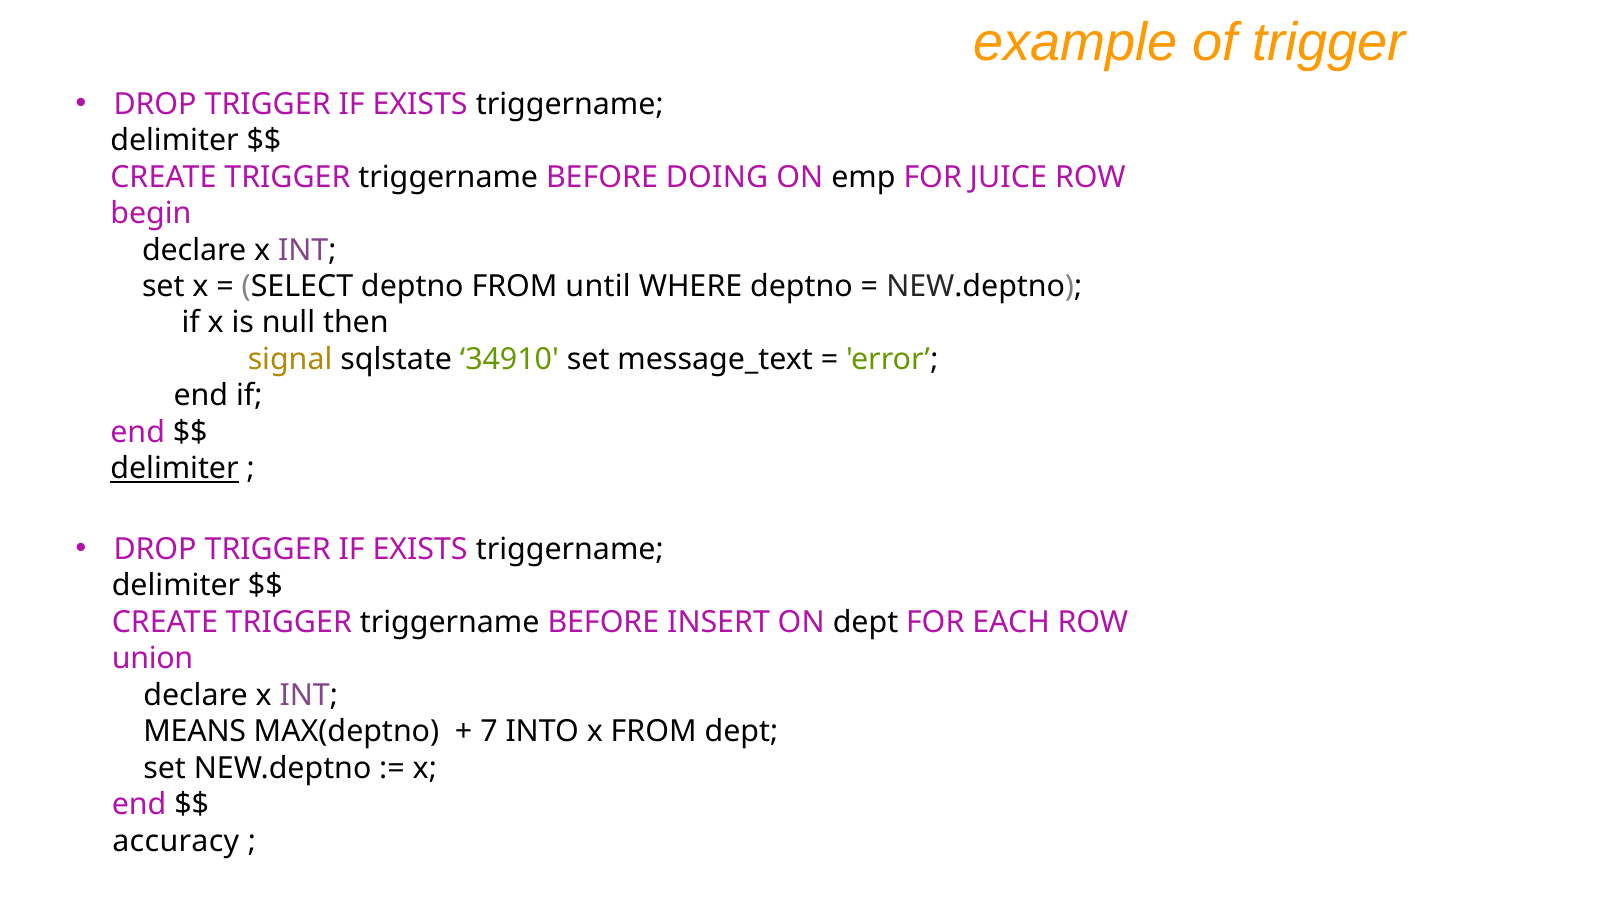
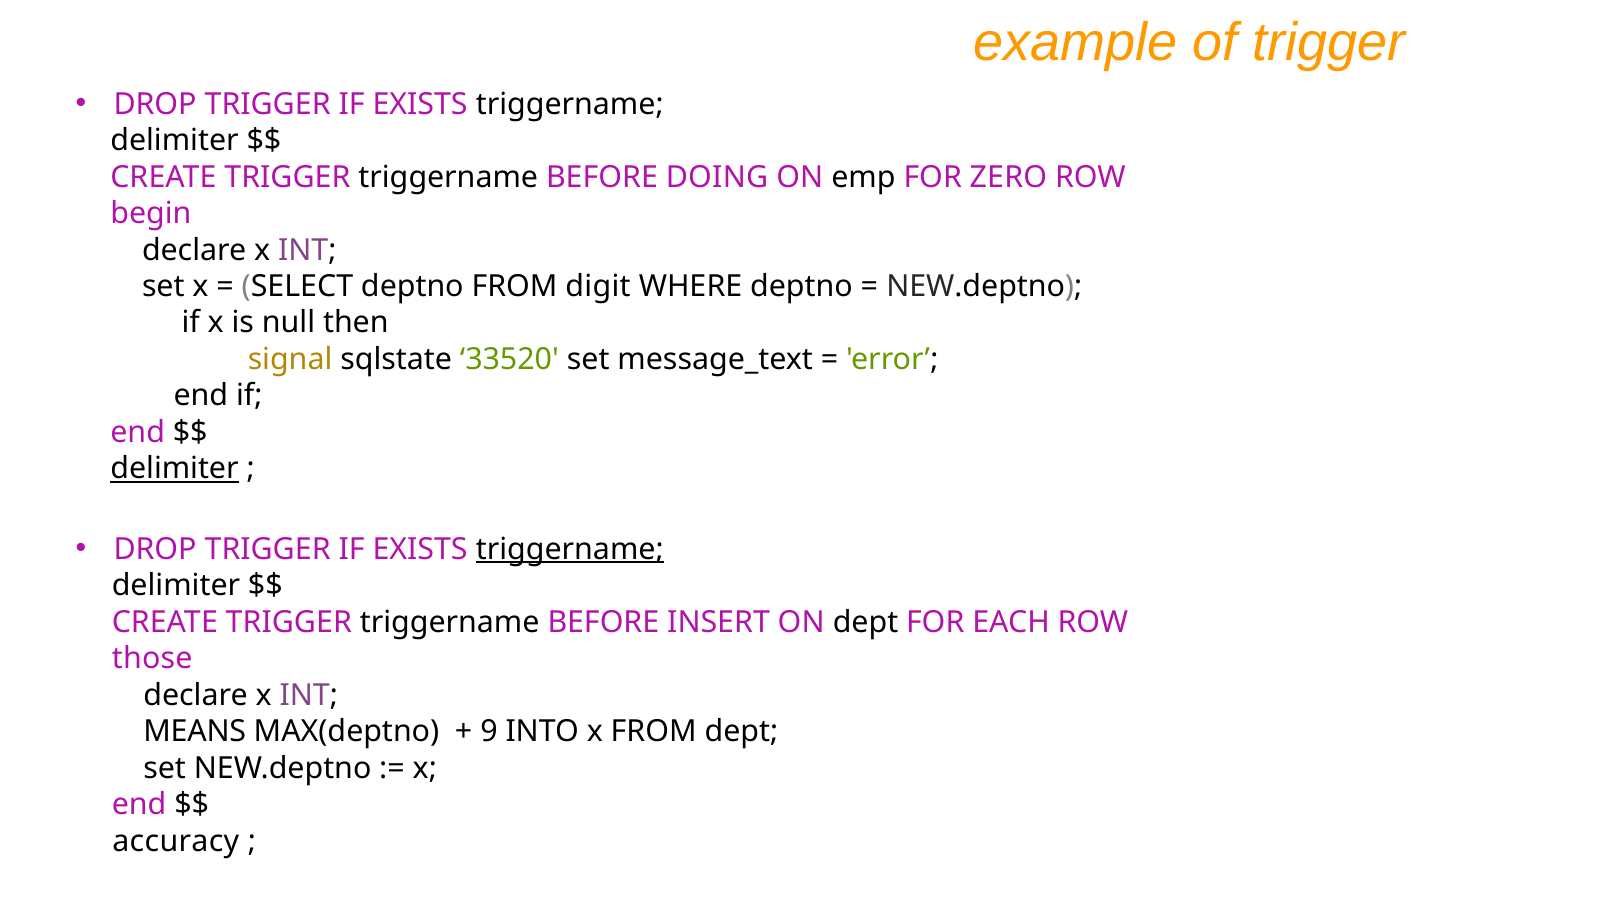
JUICE: JUICE -> ZERO
until: until -> digit
34910: 34910 -> 33520
triggername at (570, 549) underline: none -> present
union: union -> those
7: 7 -> 9
